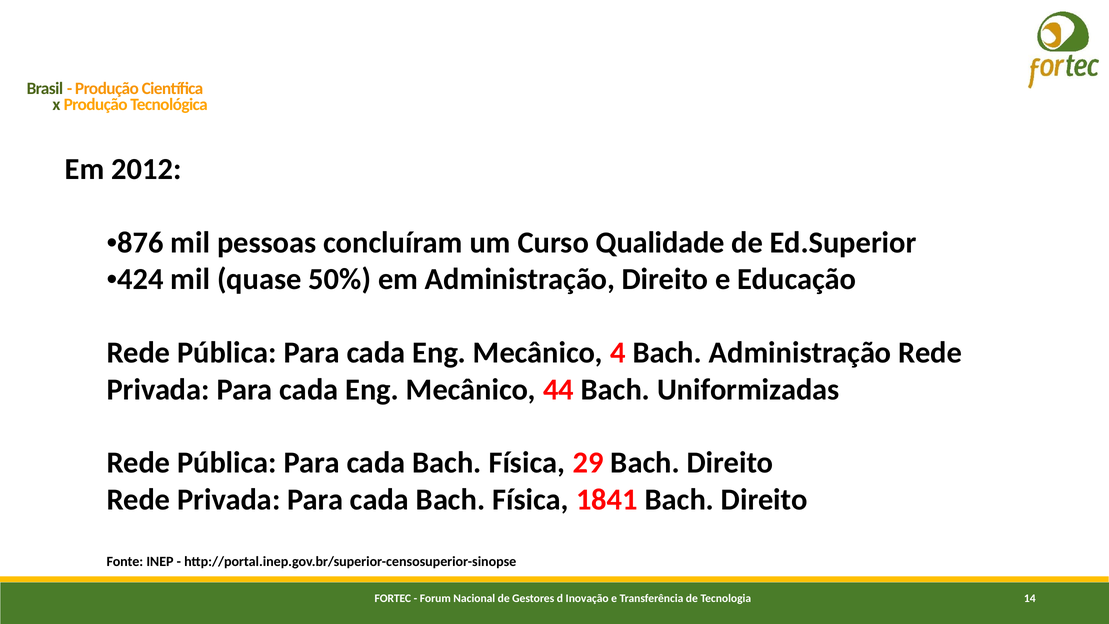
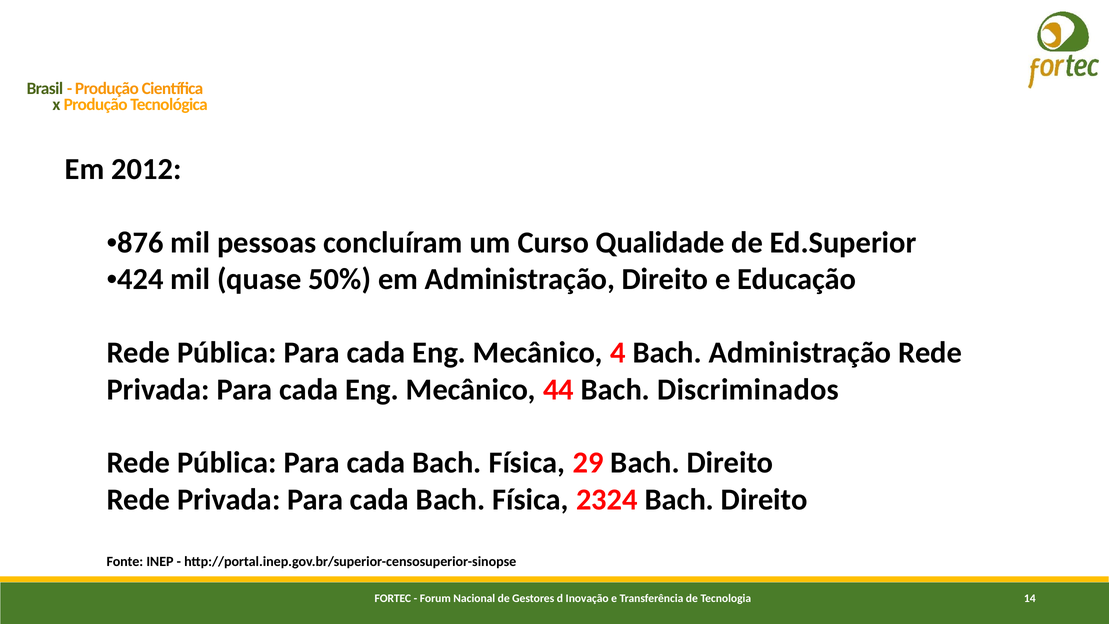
Uniformizadas: Uniformizadas -> Discriminados
1841: 1841 -> 2324
